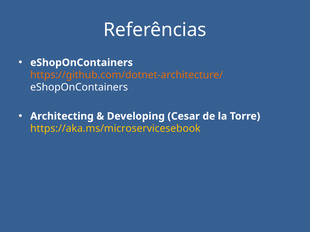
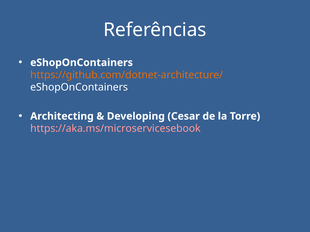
https://aka.ms/microservicesebook colour: yellow -> pink
